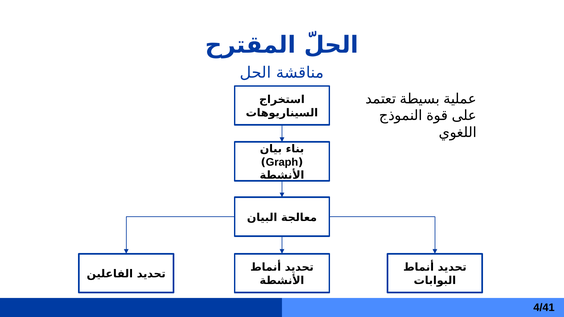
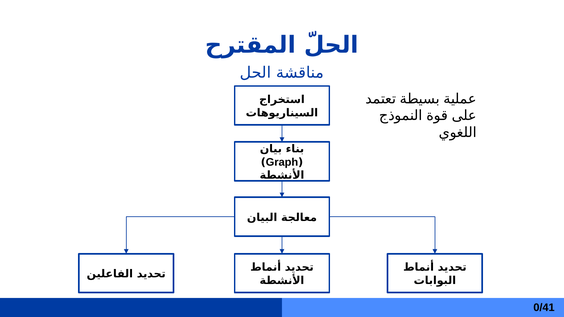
4/41: 4/41 -> 0/41
